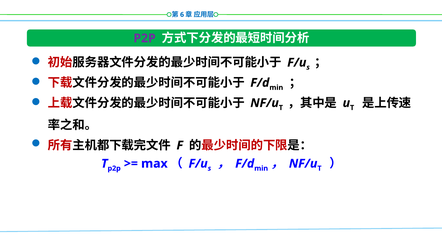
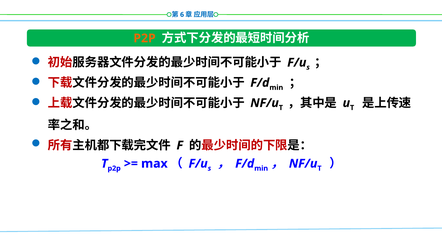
P2P at (145, 38) colour: purple -> orange
